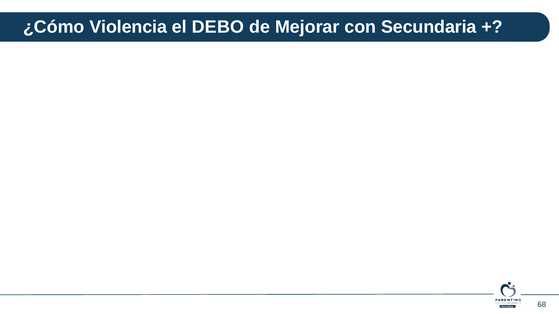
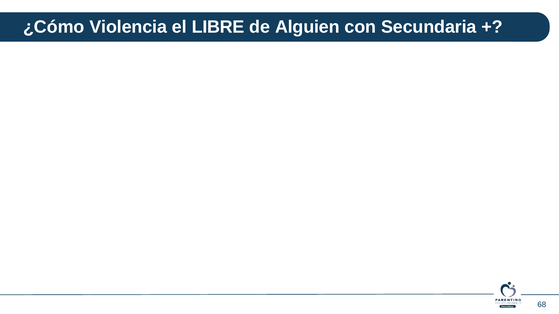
DEBO: DEBO -> LIBRE
Mejorar: Mejorar -> Alguien
